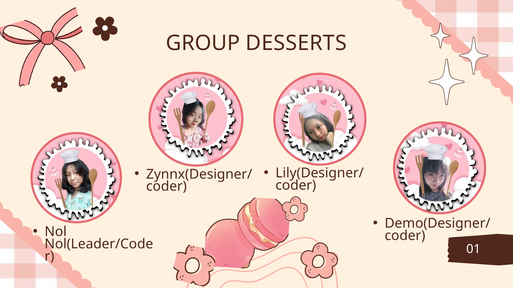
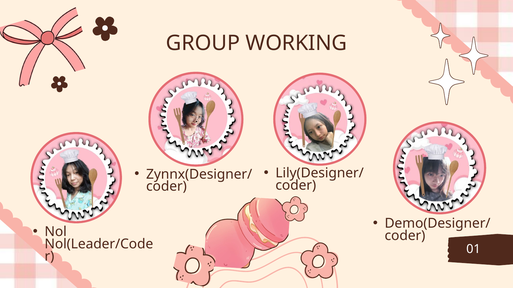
DESSERTS: DESSERTS -> WORKING
